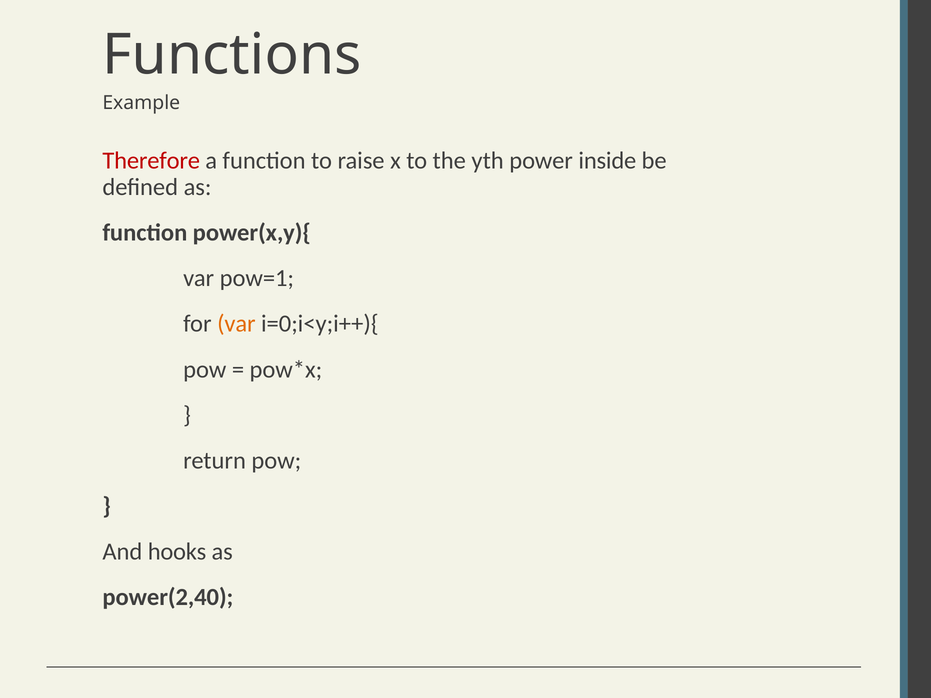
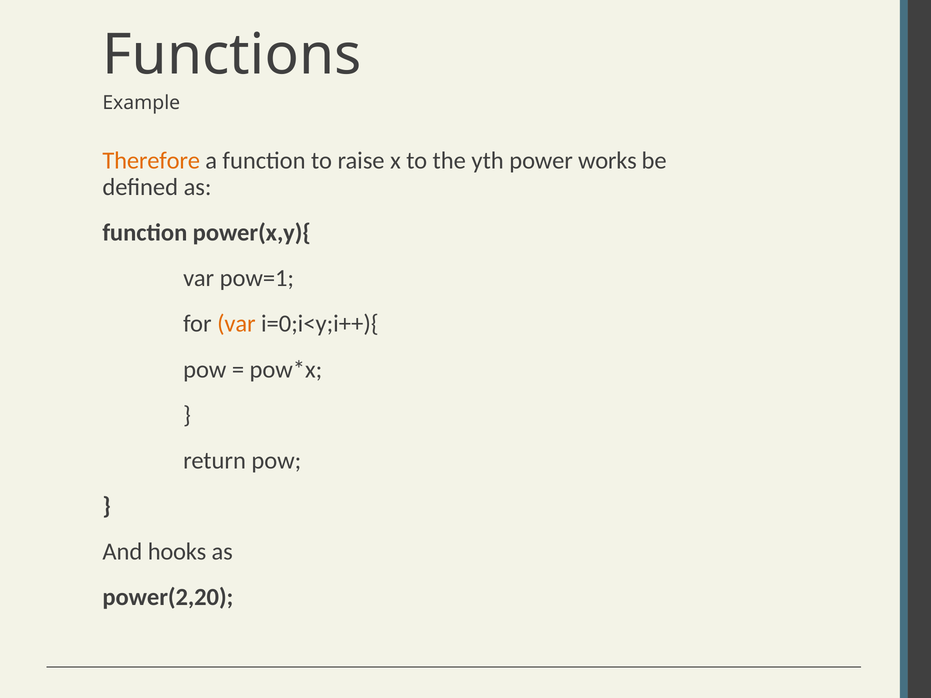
Therefore colour: red -> orange
inside: inside -> works
power(2,40: power(2,40 -> power(2,20
